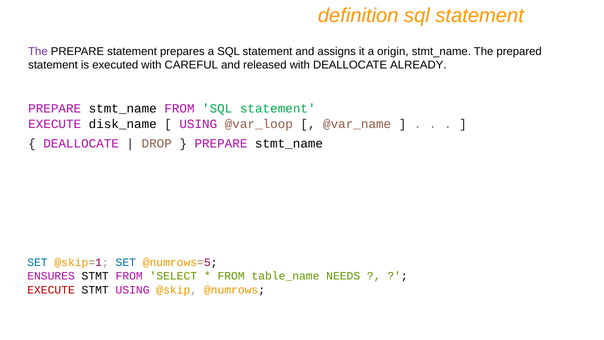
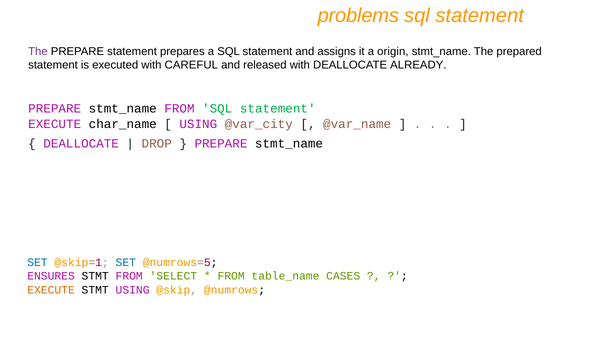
definition: definition -> problems
disk_name: disk_name -> char_name
@var_loop: @var_loop -> @var_city
NEEDS: NEEDS -> CASES
EXECUTE at (51, 290) colour: red -> orange
